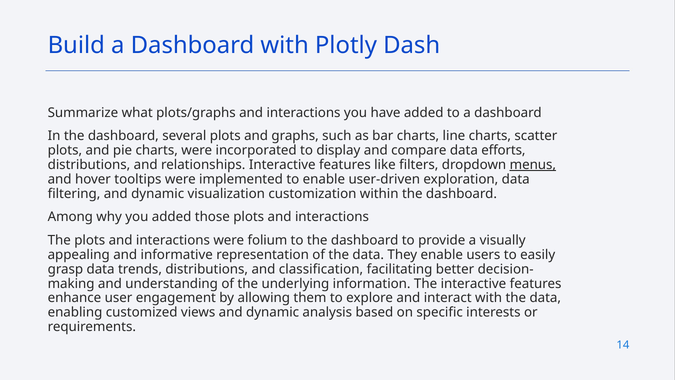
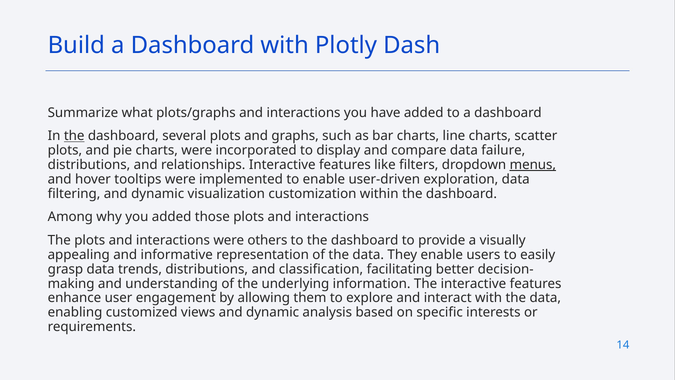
the at (74, 136) underline: none -> present
efforts: efforts -> failure
folium: folium -> others
